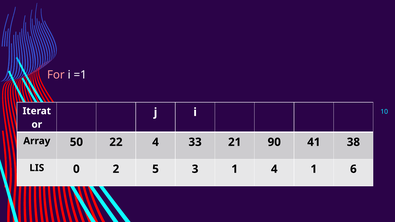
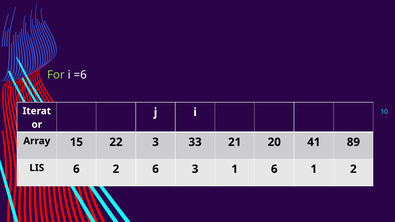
For colour: pink -> light green
=1: =1 -> =6
50: 50 -> 15
22 4: 4 -> 3
90: 90 -> 20
38: 38 -> 89
LIS 0: 0 -> 6
2 5: 5 -> 6
1 4: 4 -> 6
1 6: 6 -> 2
